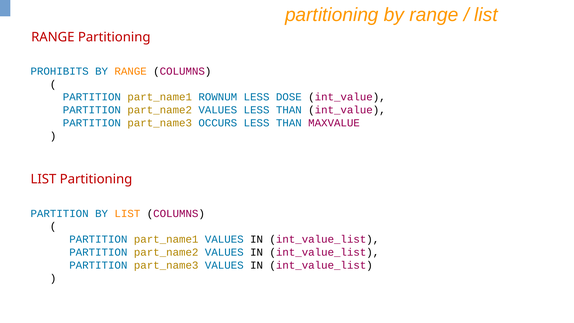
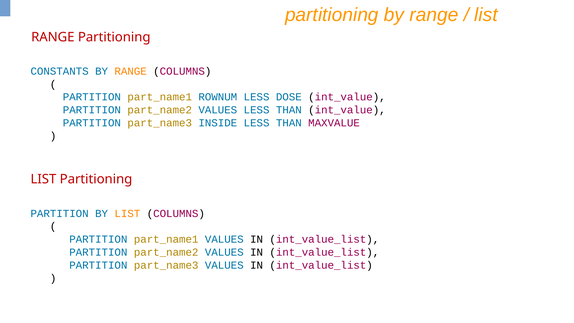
PROHIBITS: PROHIBITS -> CONSTANTS
OCCURS: OCCURS -> INSIDE
